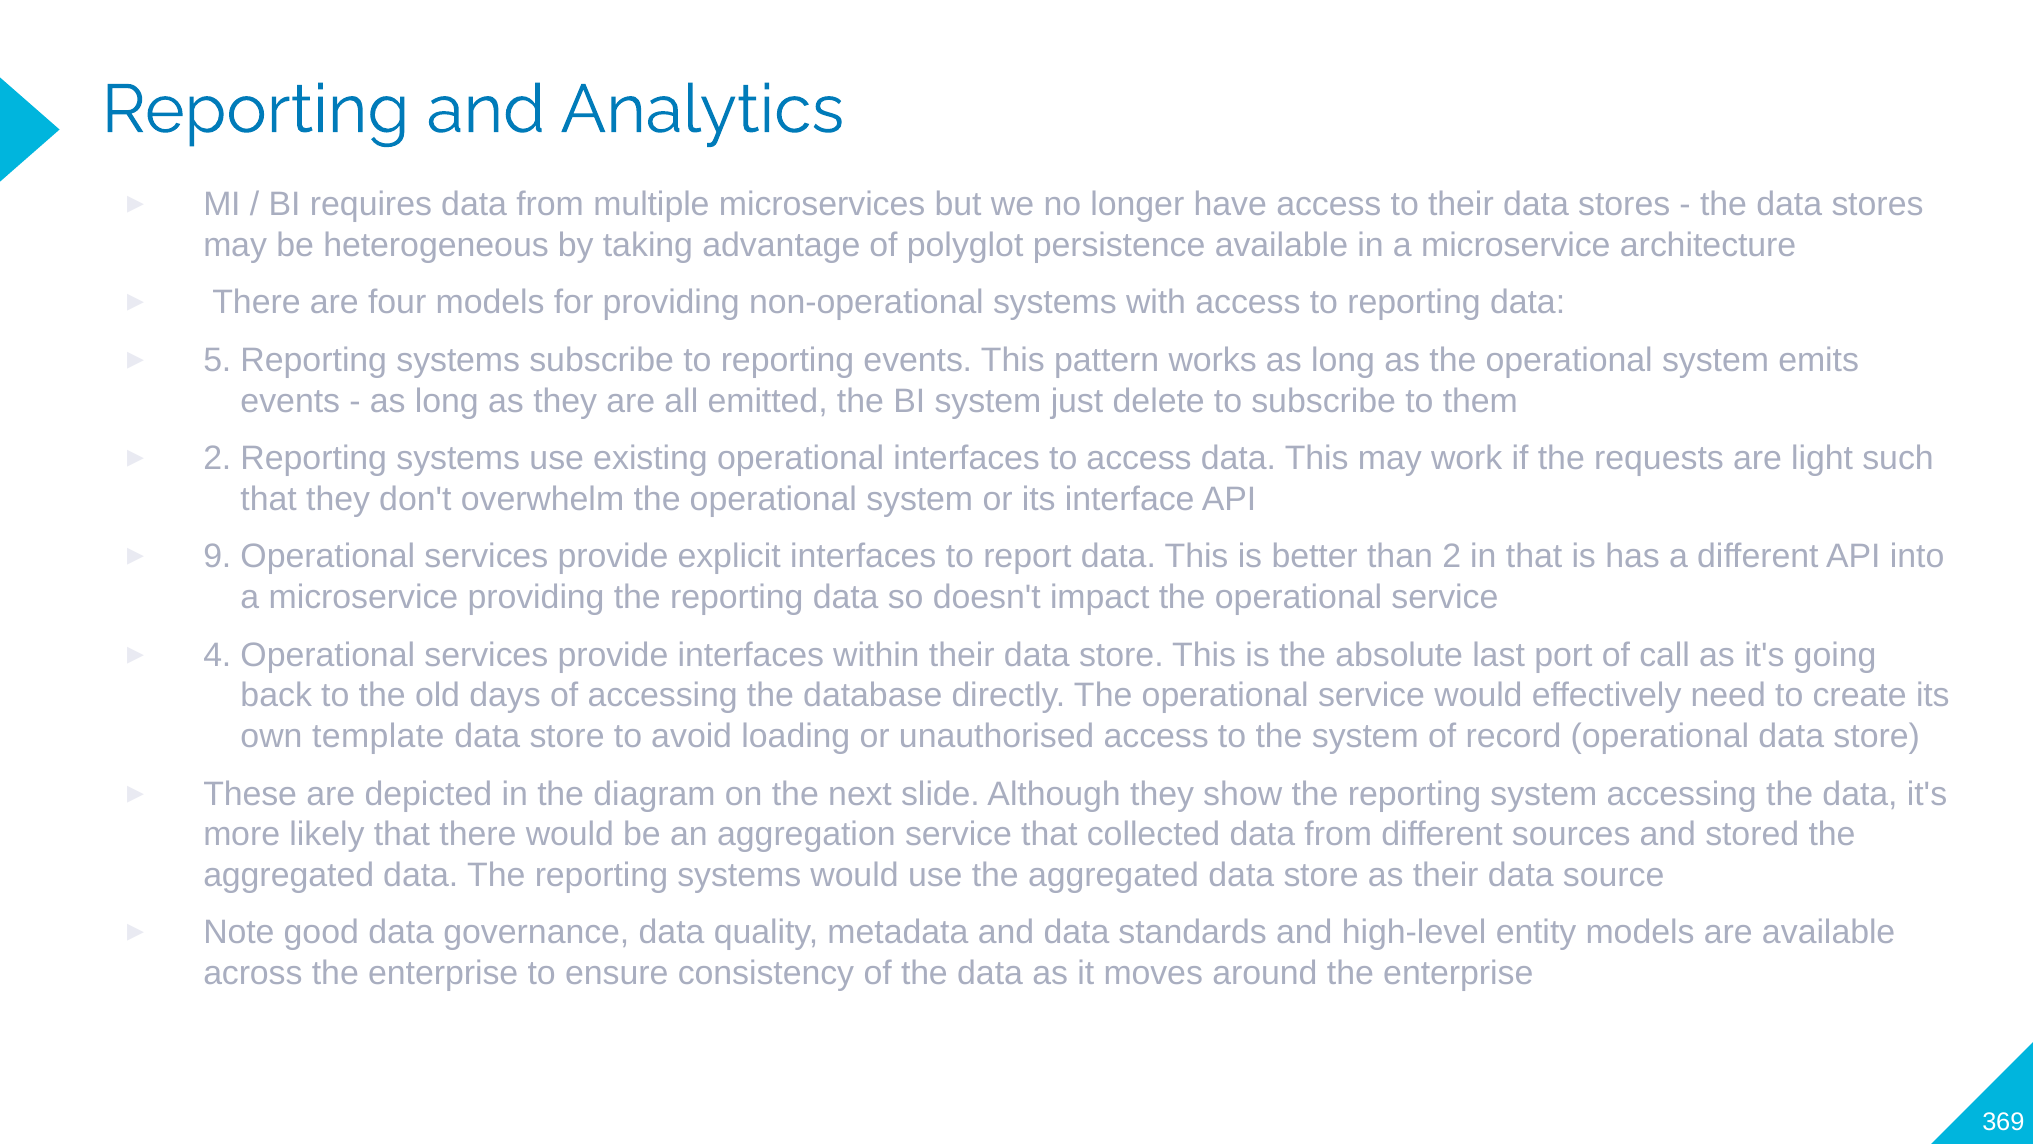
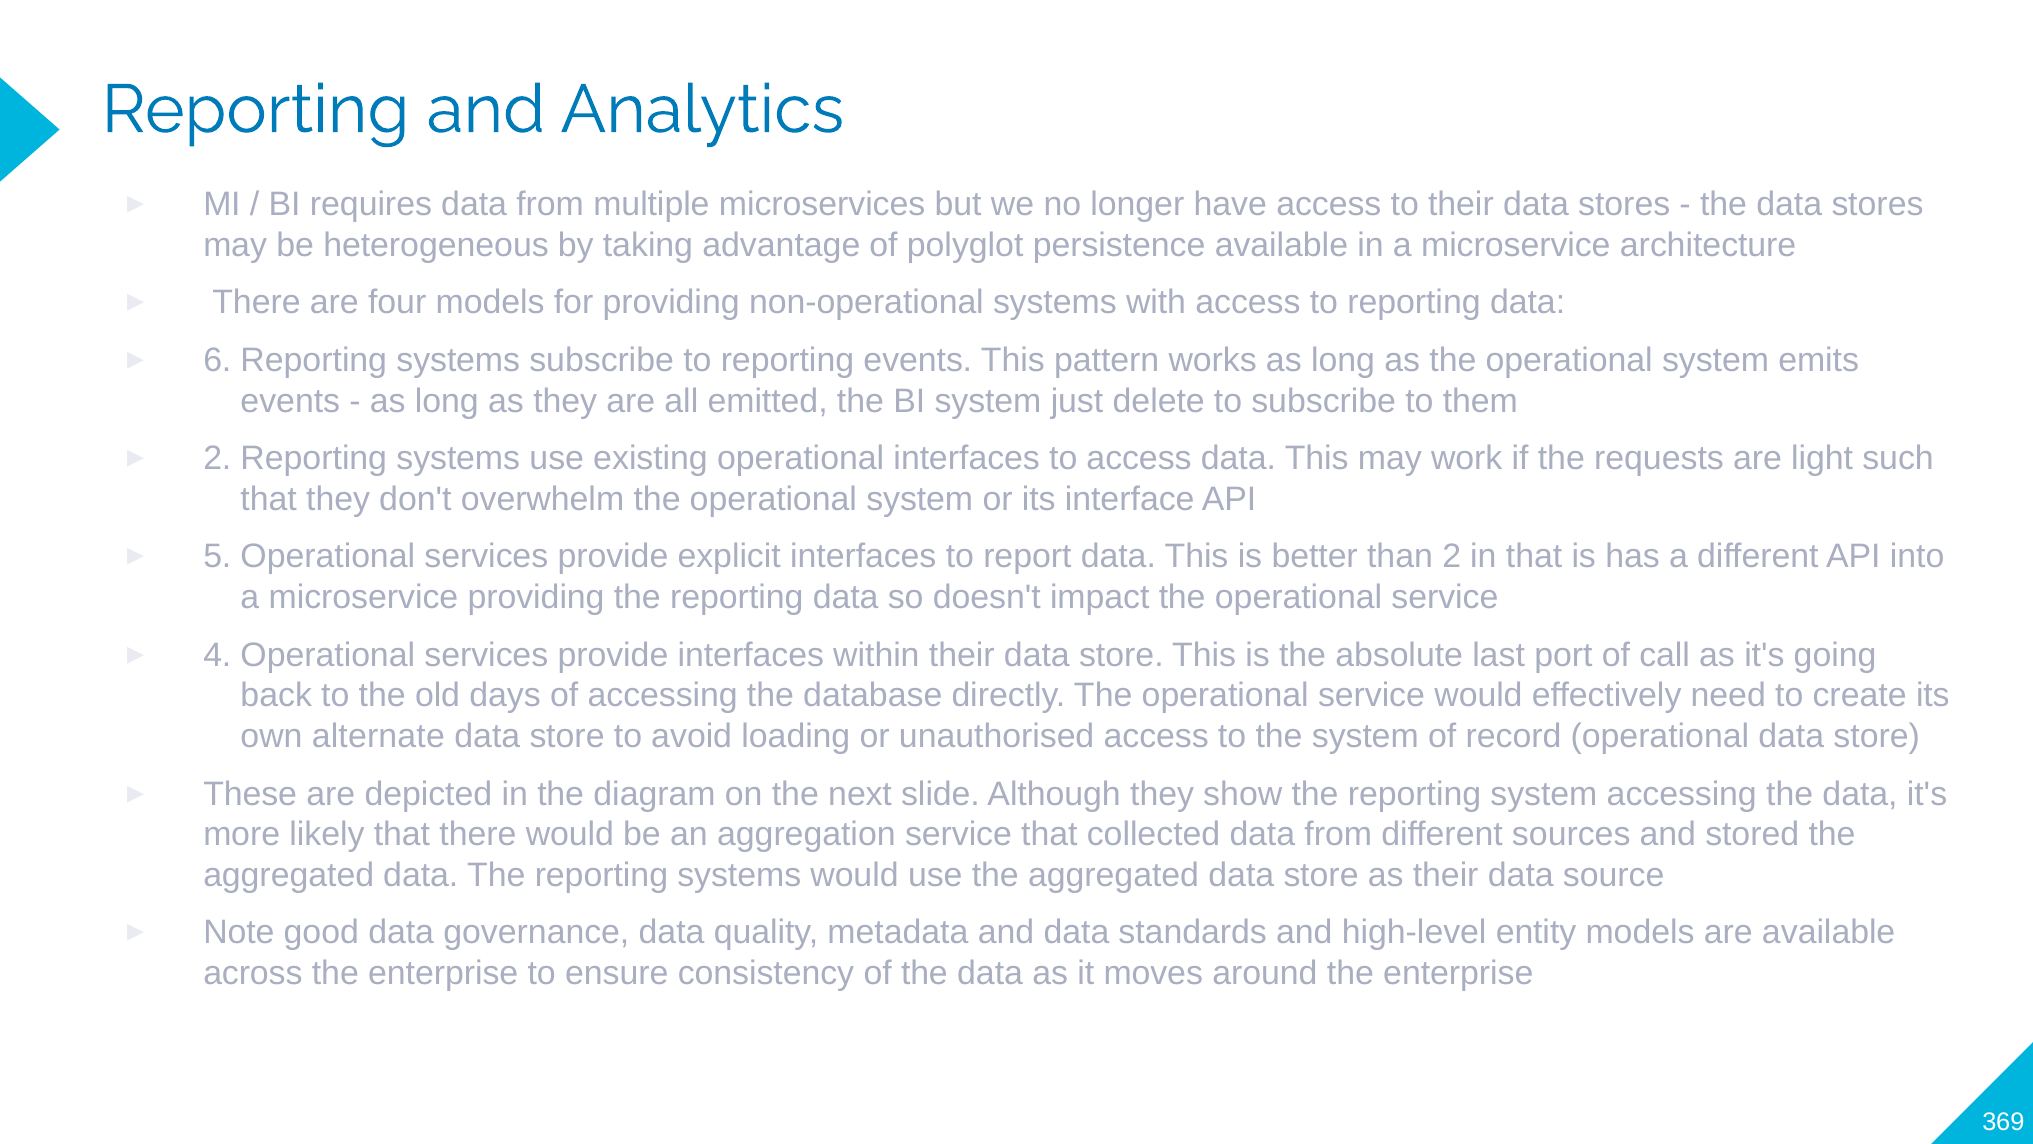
5: 5 -> 6
9: 9 -> 5
template: template -> alternate
